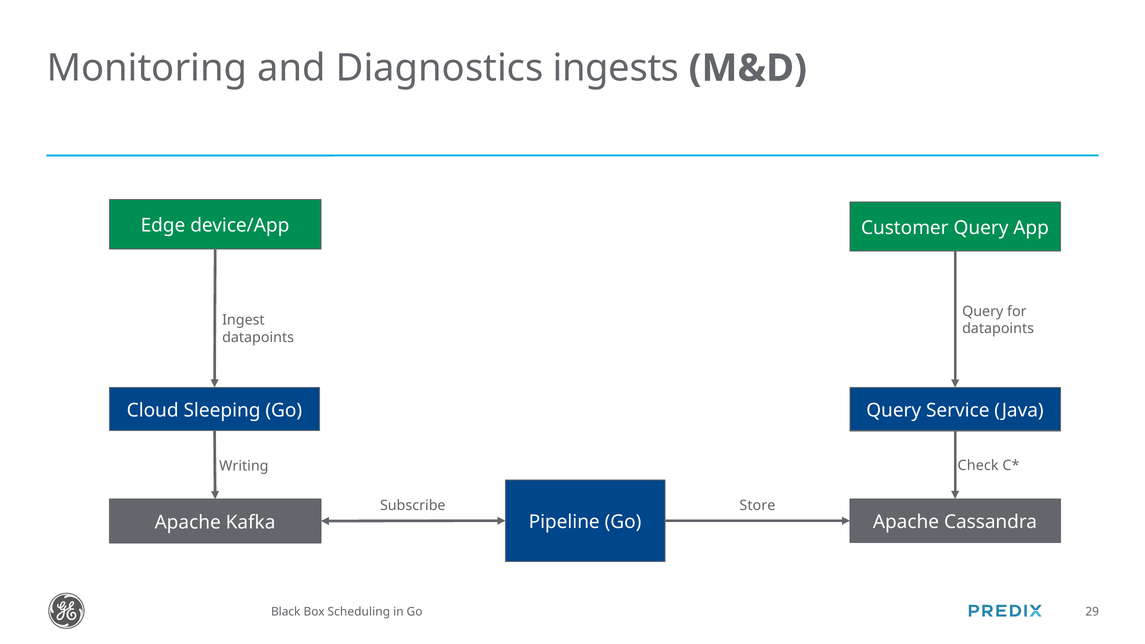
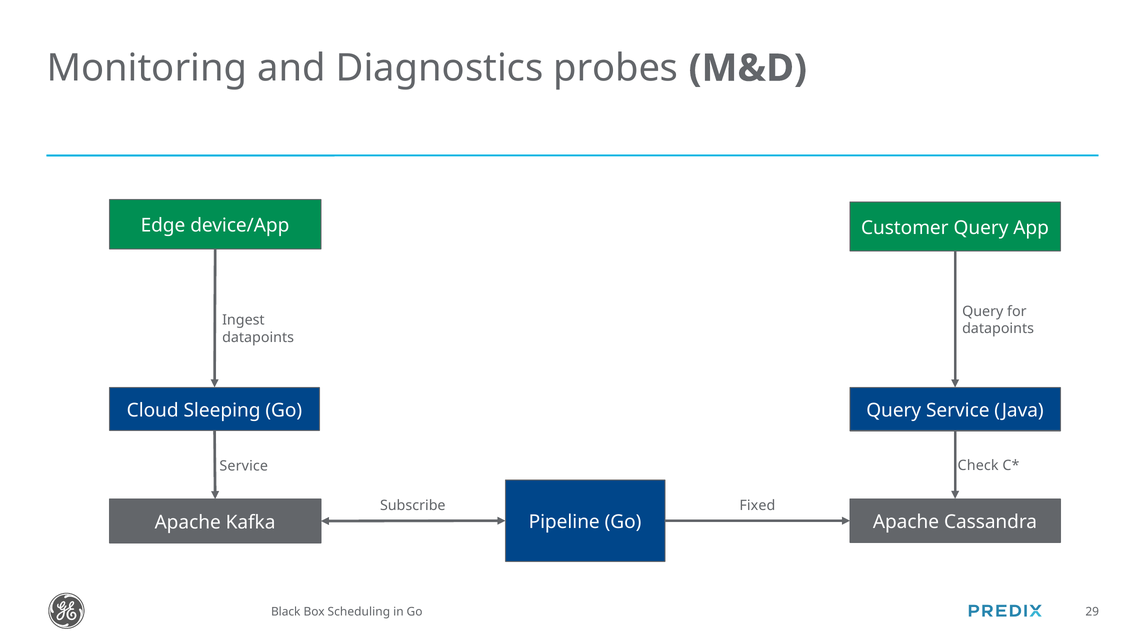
ingests: ingests -> probes
Writing at (244, 466): Writing -> Service
Store: Store -> Fixed
